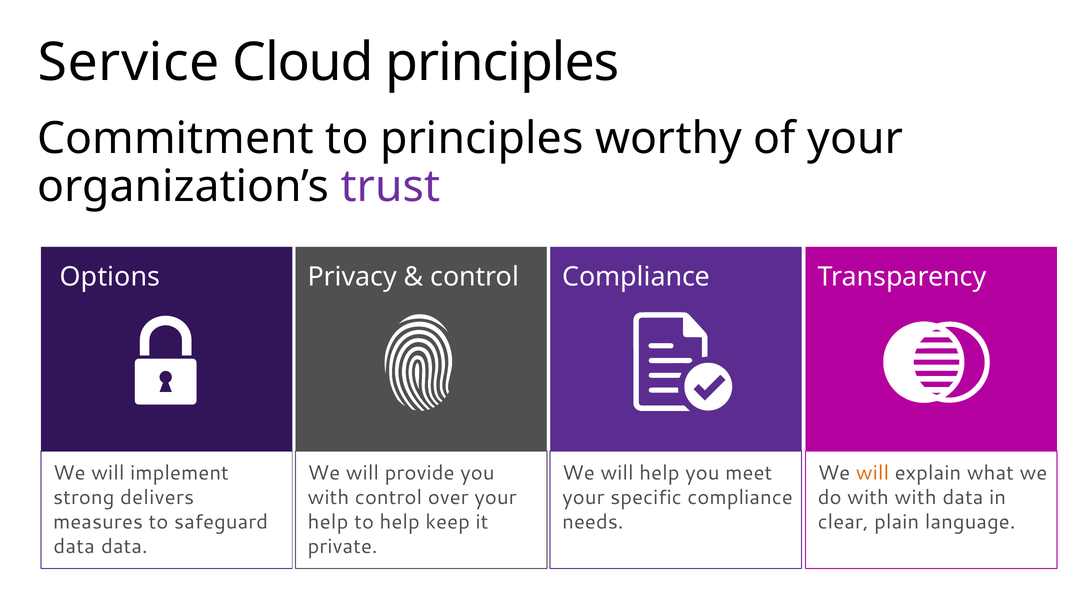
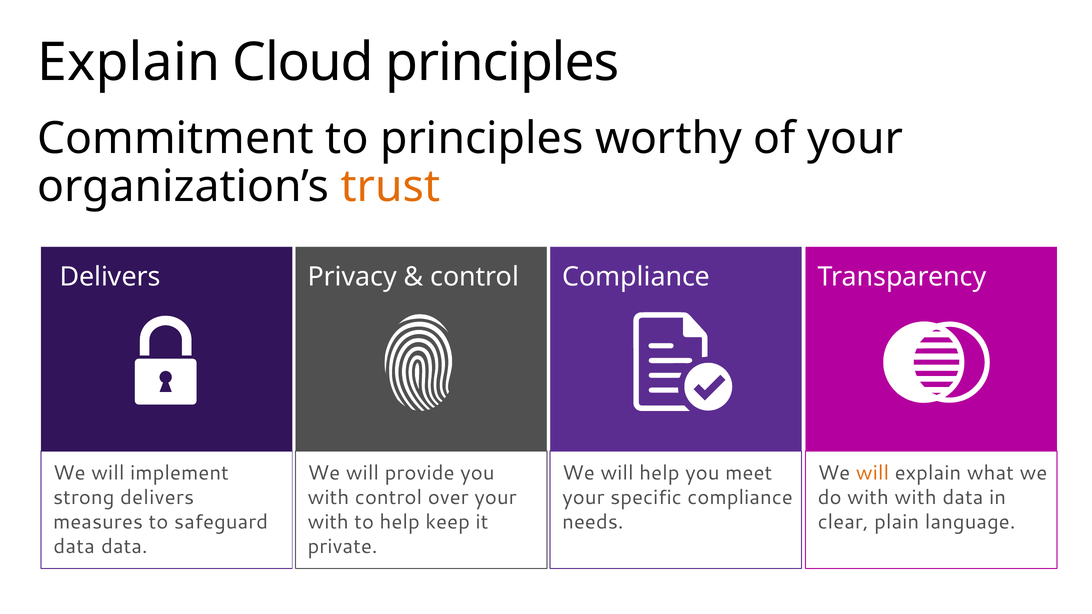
Service at (129, 63): Service -> Explain
trust colour: purple -> orange
Options at (110, 277): Options -> Delivers
help at (328, 522): help -> with
